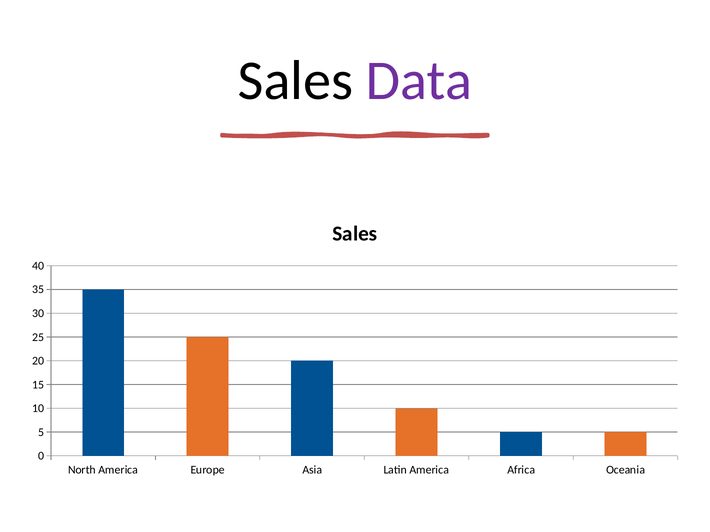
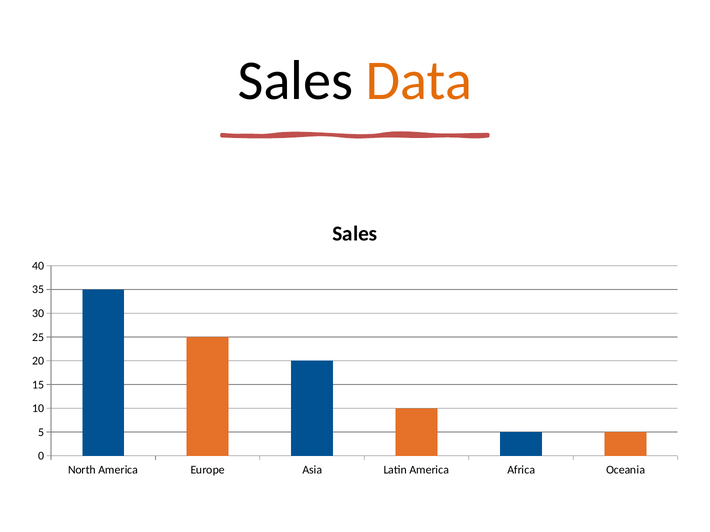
Data colour: purple -> orange
